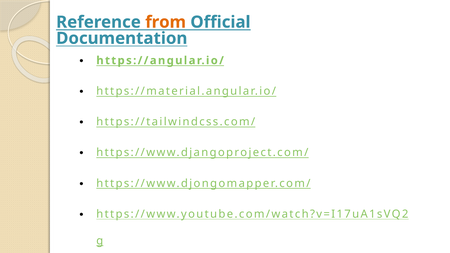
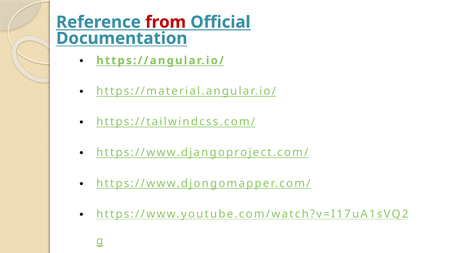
from colour: orange -> red
